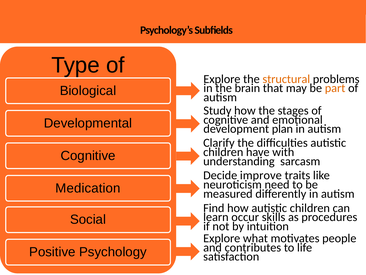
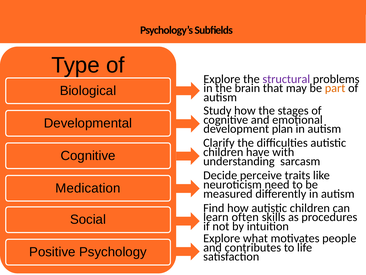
structural colour: orange -> purple
improve: improve -> perceive
occur: occur -> often
